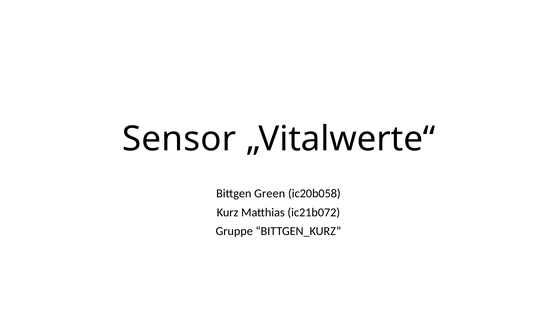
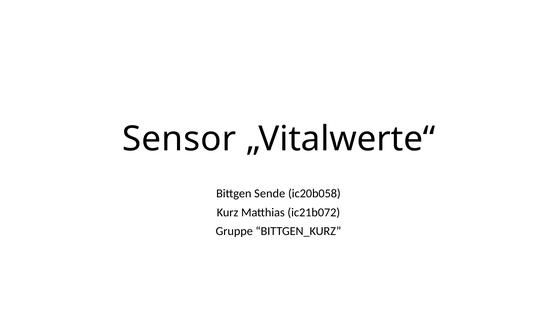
Green: Green -> Sende
